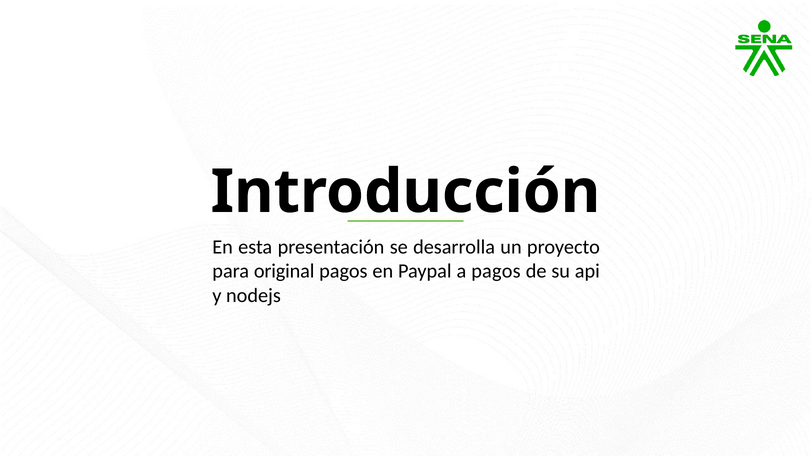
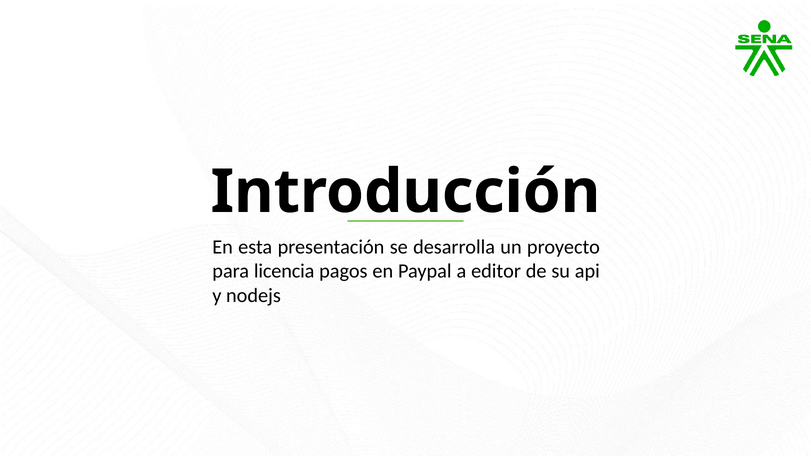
original: original -> licencia
a pagos: pagos -> editor
